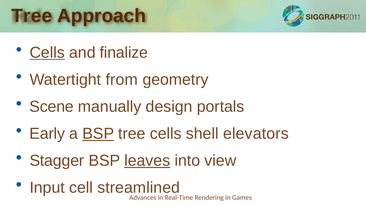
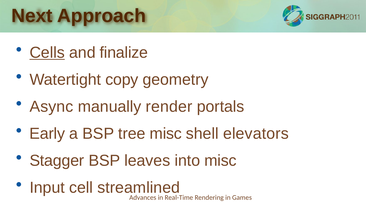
Tree at (32, 16): Tree -> Next
from: from -> copy
Scene: Scene -> Async
design: design -> render
BSP at (98, 134) underline: present -> none
tree cells: cells -> misc
leaves underline: present -> none
into view: view -> misc
